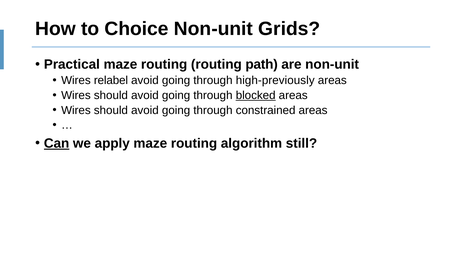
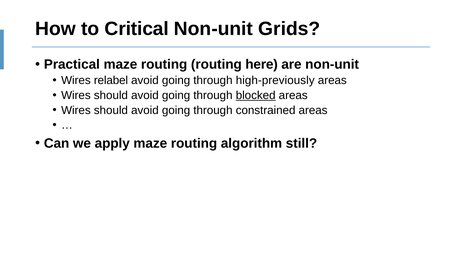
Choice: Choice -> Critical
path: path -> here
Can underline: present -> none
